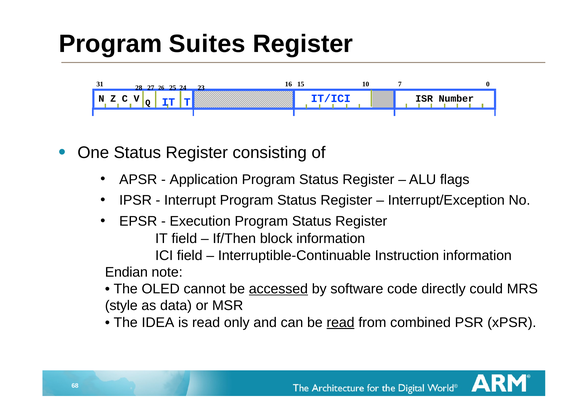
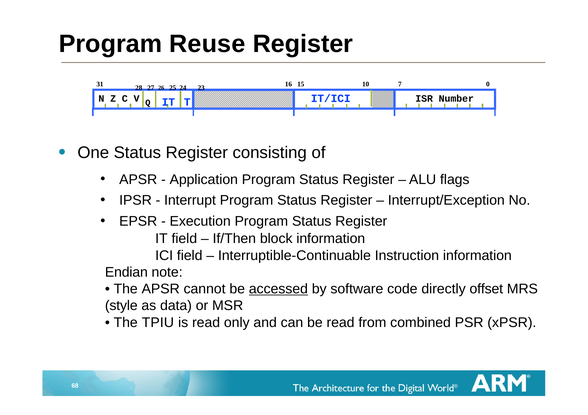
Suites: Suites -> Reuse
The OLED: OLED -> APSR
could: could -> offset
IDEA: IDEA -> TPIU
read at (341, 323) underline: present -> none
